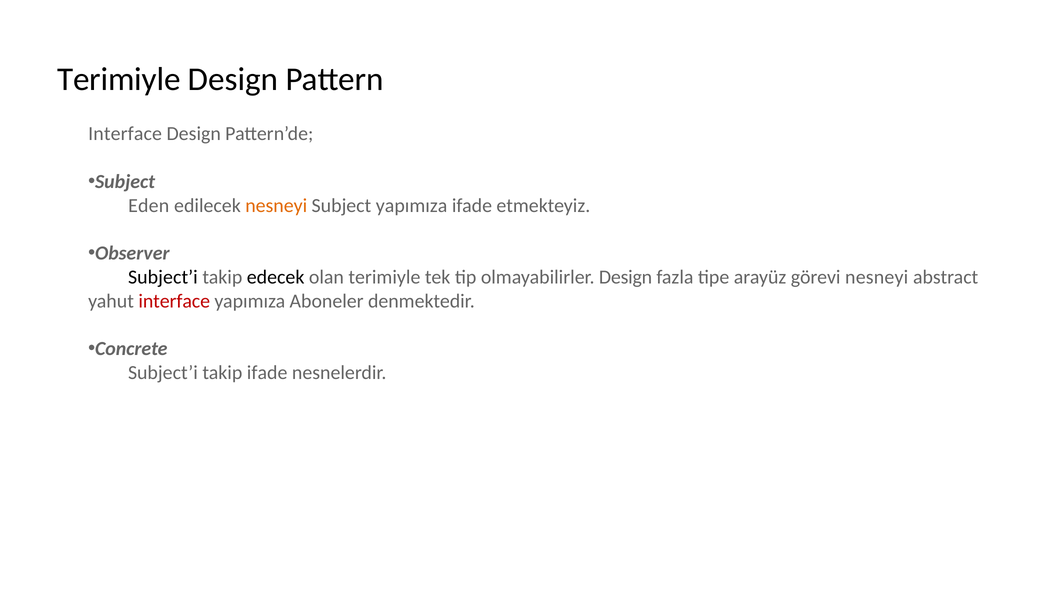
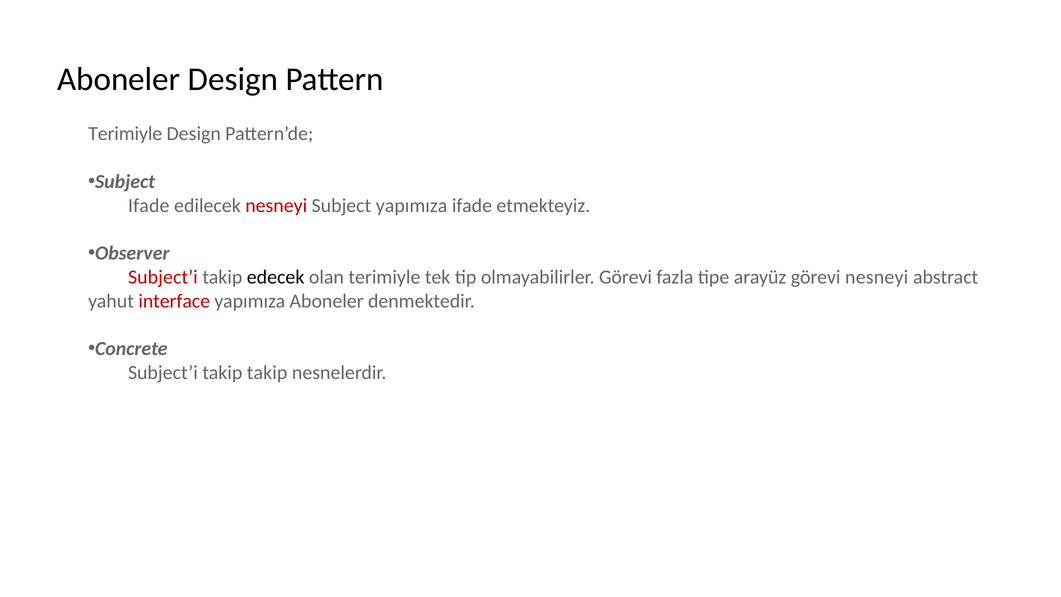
Terimiyle at (119, 79): Terimiyle -> Aboneler
Interface at (125, 134): Interface -> Terimiyle
Eden at (149, 205): Eden -> Ifade
nesneyi at (276, 205) colour: orange -> red
Subject’i at (163, 277) colour: black -> red
olmayabilirler Design: Design -> Görevi
takip ifade: ifade -> takip
